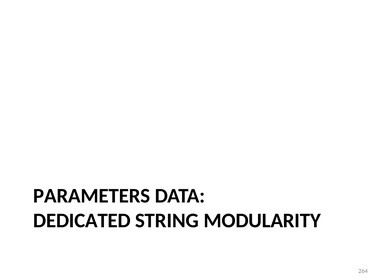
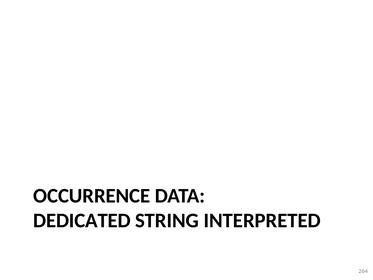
PARAMETERS: PARAMETERS -> OCCURRENCE
MODULARITY: MODULARITY -> INTERPRETED
